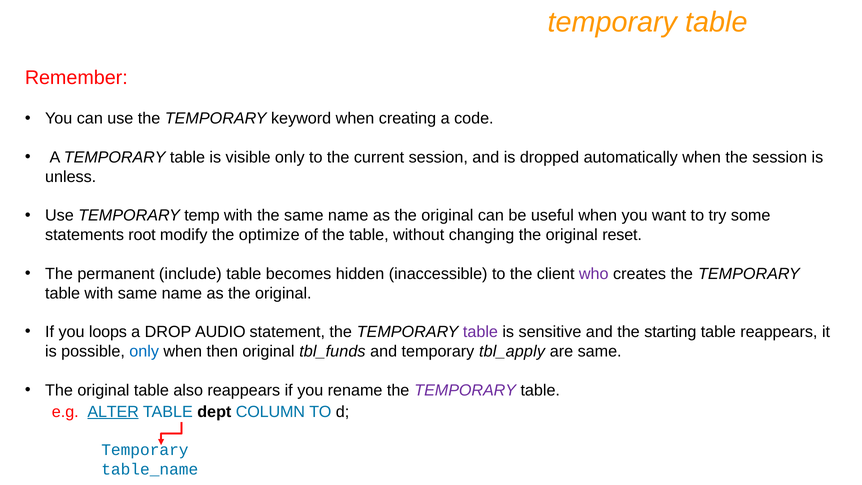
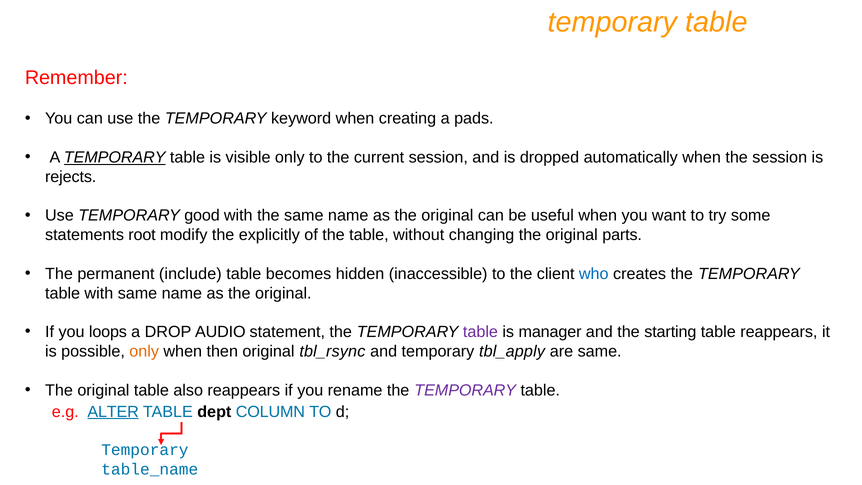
code: code -> pads
TEMPORARY at (115, 157) underline: none -> present
unless: unless -> rejects
temp: temp -> good
optimize: optimize -> explicitly
reset: reset -> parts
who colour: purple -> blue
sensitive: sensitive -> manager
only at (144, 351) colour: blue -> orange
tbl_funds: tbl_funds -> tbl_rsync
